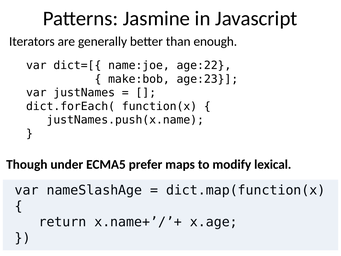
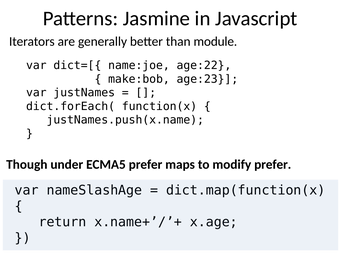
enough: enough -> module
modify lexical: lexical -> prefer
